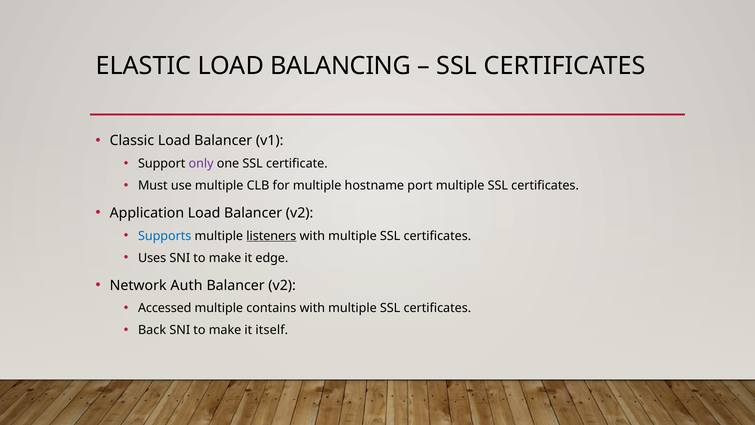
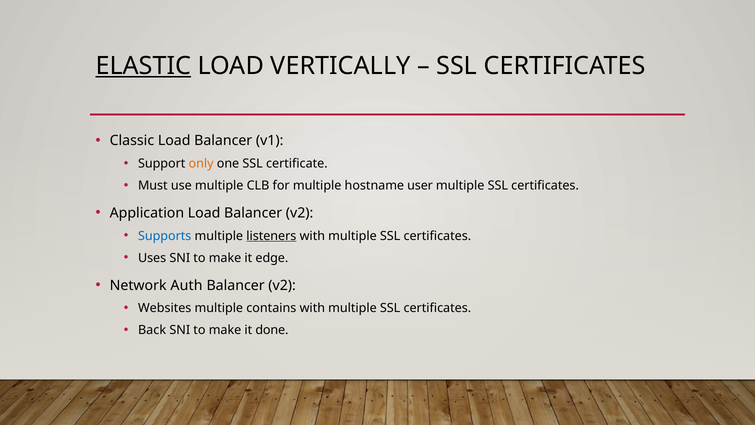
ELASTIC underline: none -> present
BALANCING: BALANCING -> VERTICALLY
only colour: purple -> orange
port: port -> user
Accessed: Accessed -> Websites
itself: itself -> done
